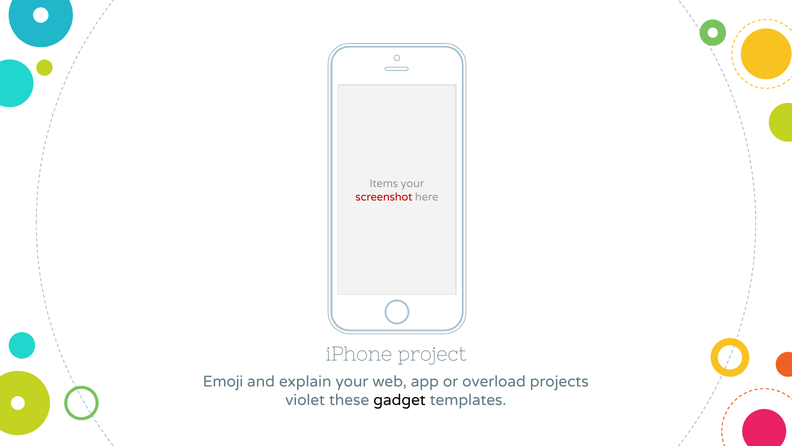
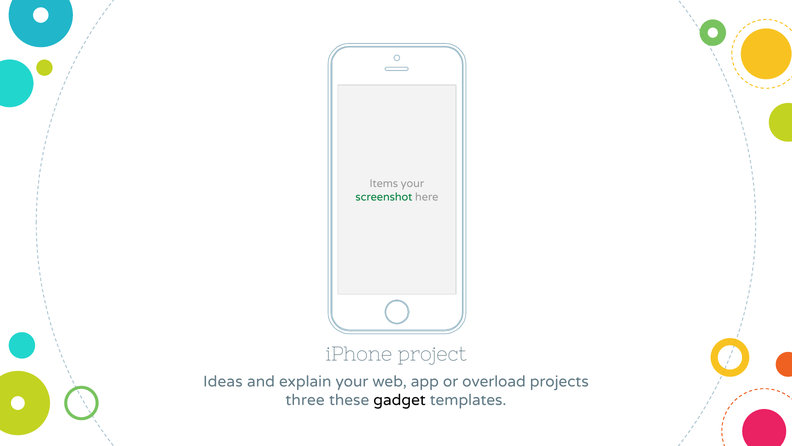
screenshot colour: red -> green
Emoji: Emoji -> Ideas
violet: violet -> three
